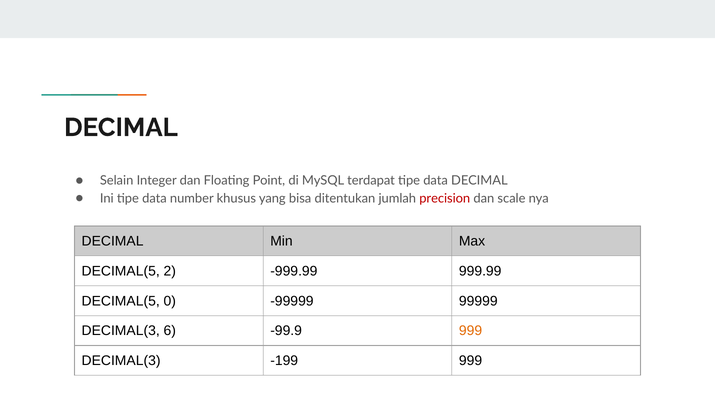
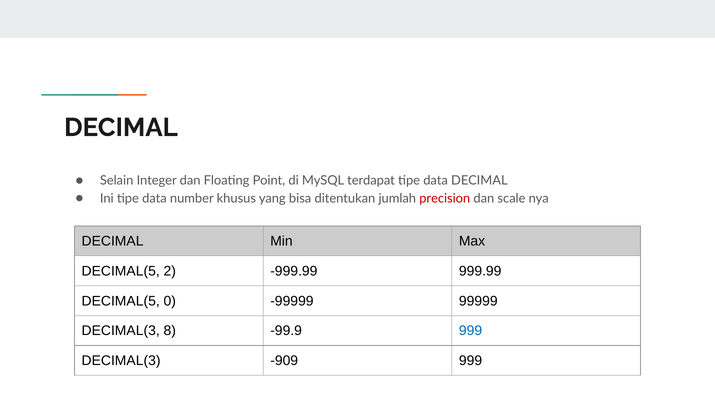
6: 6 -> 8
999 at (471, 331) colour: orange -> blue
-199: -199 -> -909
